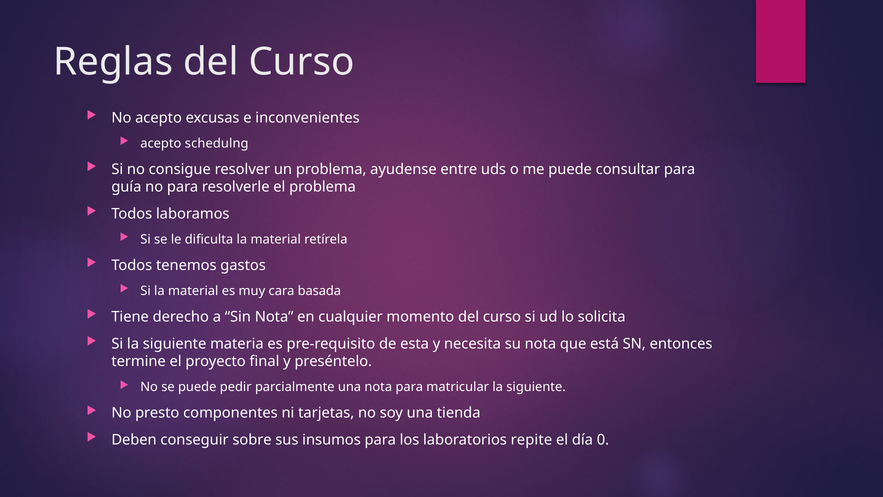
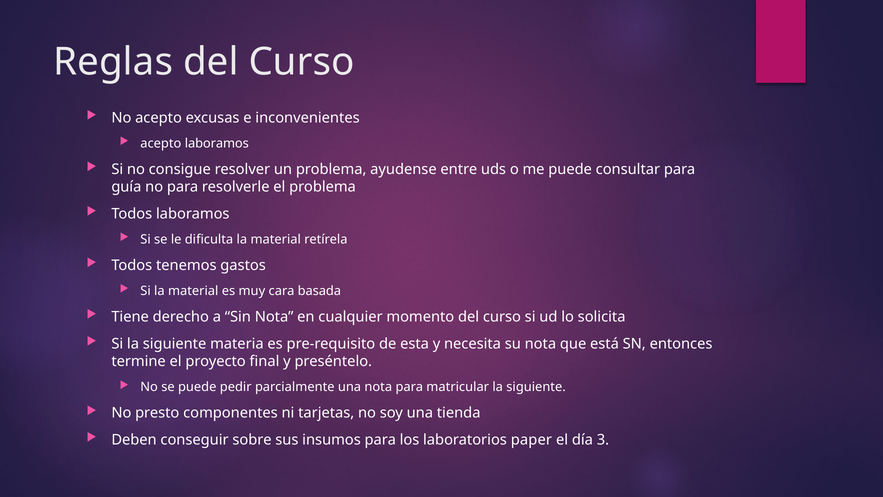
acepto schedulng: schedulng -> laboramos
repite: repite -> paper
0: 0 -> 3
